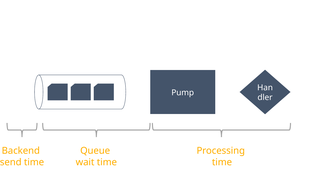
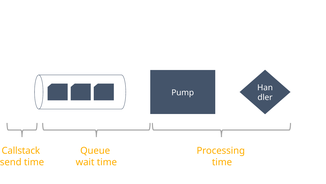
Backend: Backend -> Callstack
